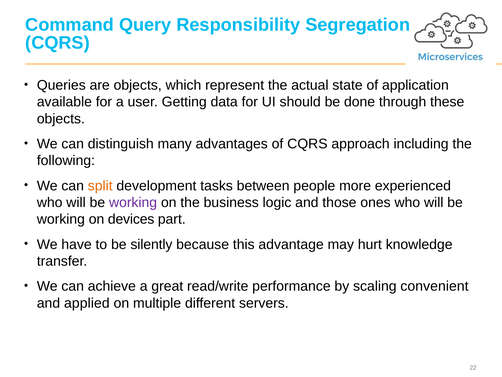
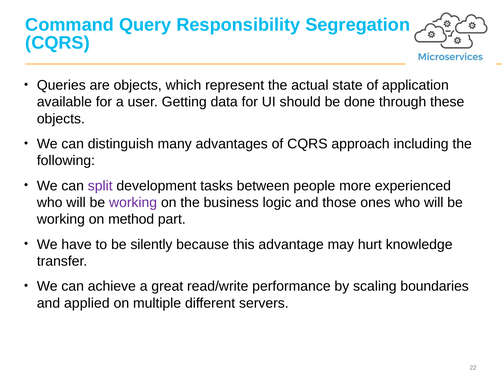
split colour: orange -> purple
devices: devices -> method
convenient: convenient -> boundaries
